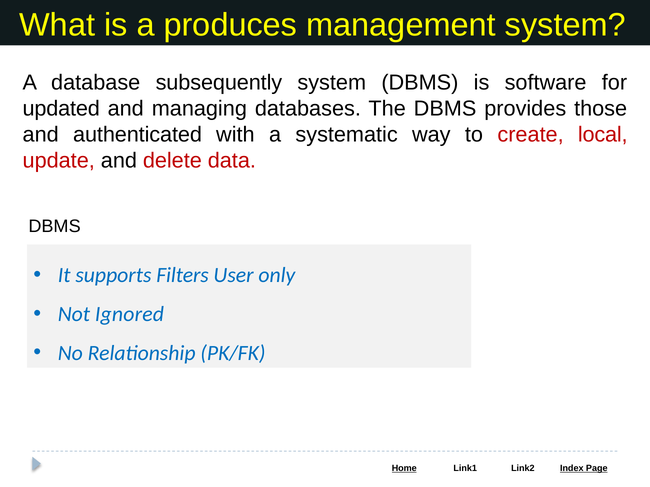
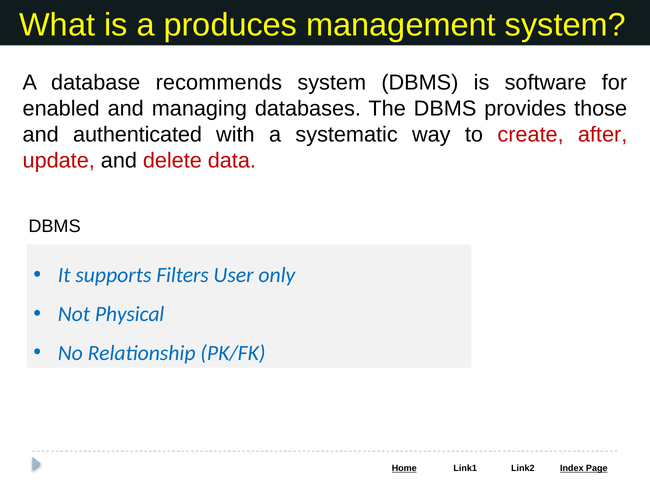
subsequently: subsequently -> recommends
updated: updated -> enabled
local: local -> after
Ignored: Ignored -> Physical
